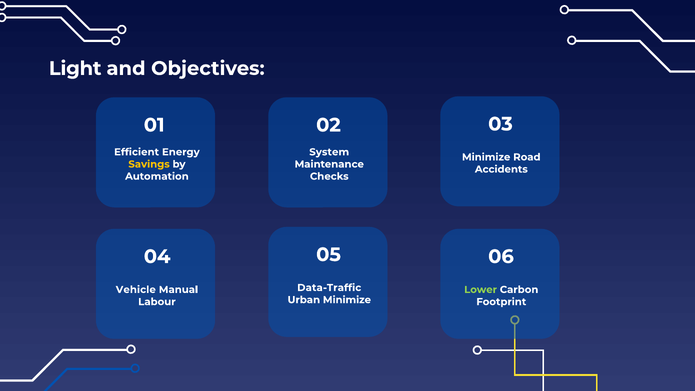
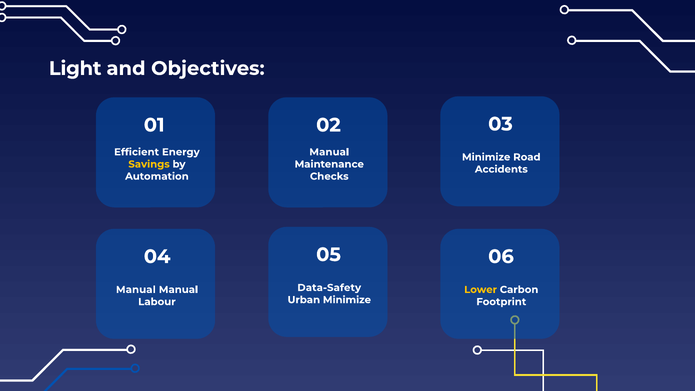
System at (329, 152): System -> Manual
Data-Traffic: Data-Traffic -> Data-Safety
Vehicle at (136, 290): Vehicle -> Manual
Lower colour: light green -> yellow
